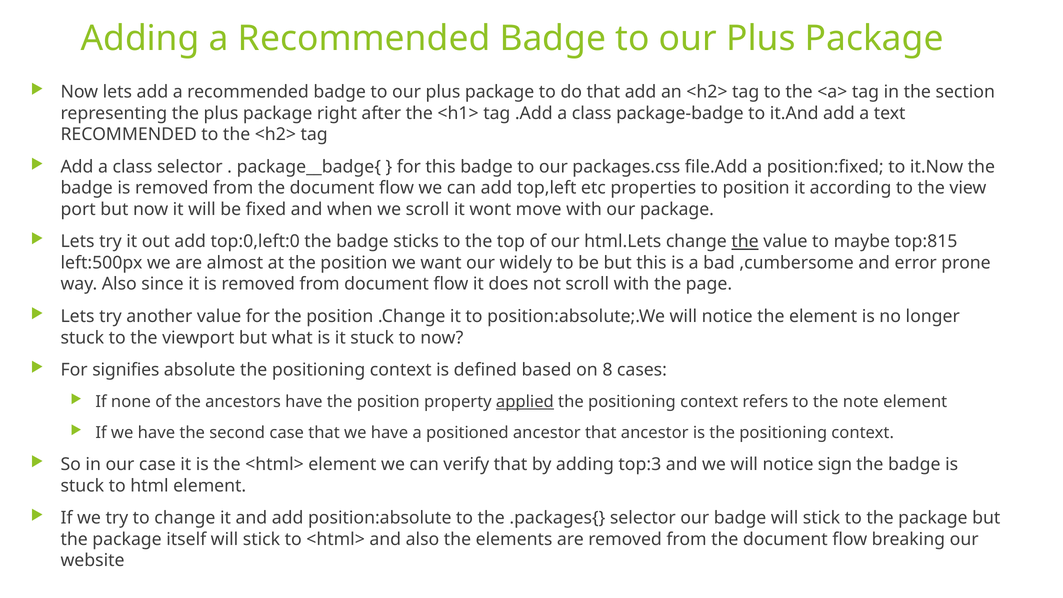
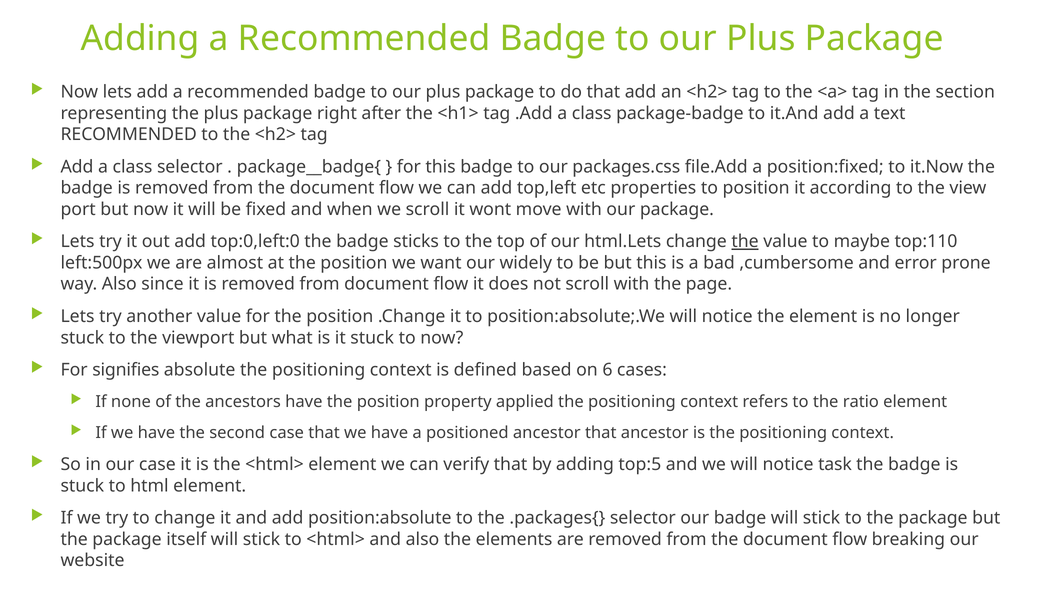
top:815: top:815 -> top:110
8: 8 -> 6
applied underline: present -> none
note: note -> ratio
top:3: top:3 -> top:5
sign: sign -> task
